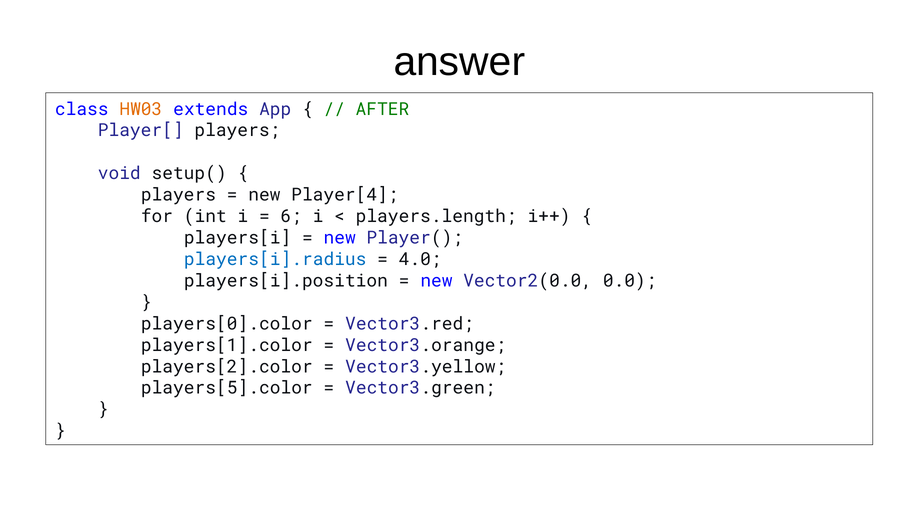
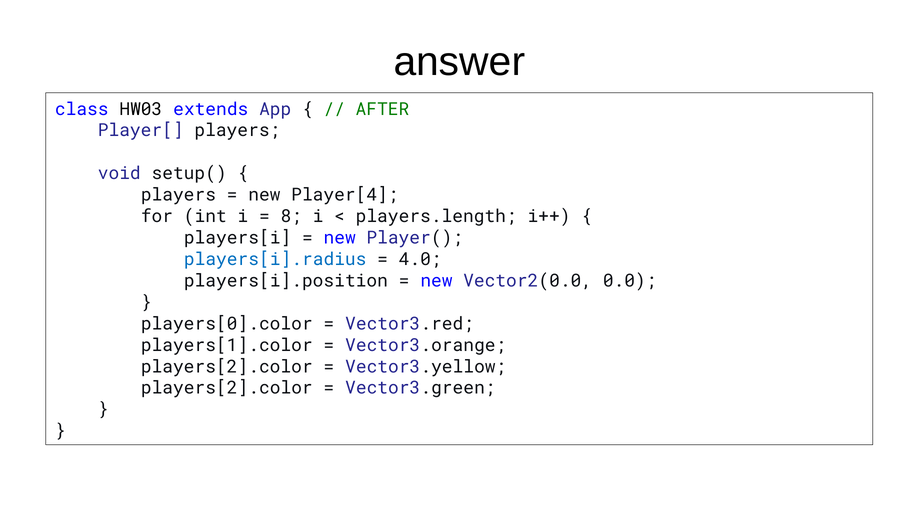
HW03 colour: orange -> black
6: 6 -> 8
players[5].color at (227, 388): players[5].color -> players[2].color
